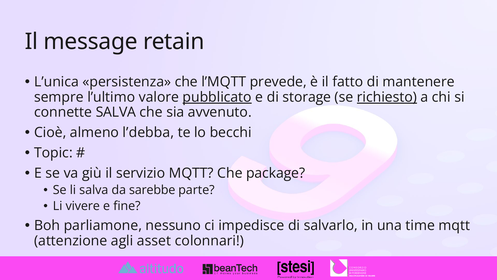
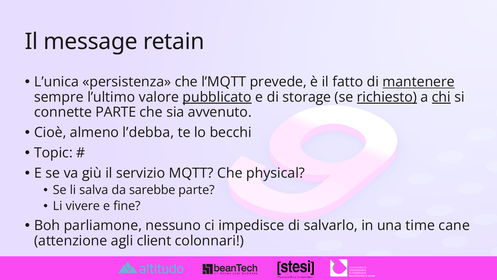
mantenere underline: none -> present
chi underline: none -> present
connette SALVA: SALVA -> PARTE
package: package -> physical
time mqtt: mqtt -> cane
asset: asset -> client
